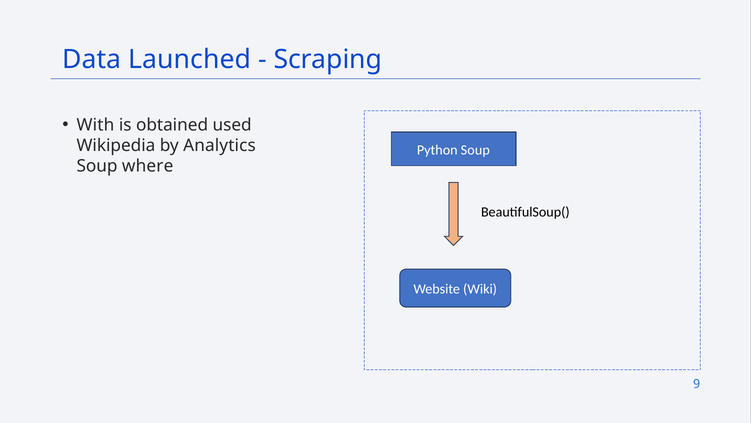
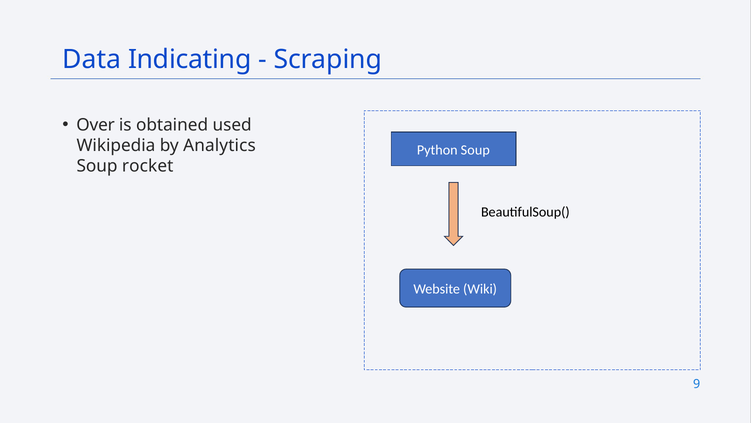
Launched: Launched -> Indicating
With: With -> Over
where: where -> rocket
